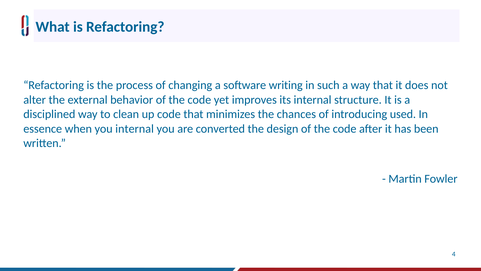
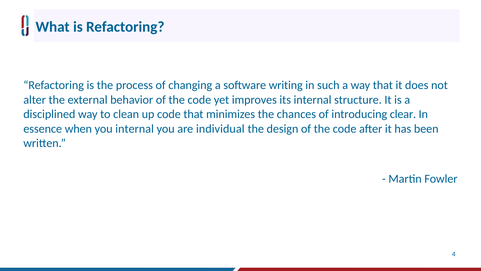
used: used -> clear
converted: converted -> individual
